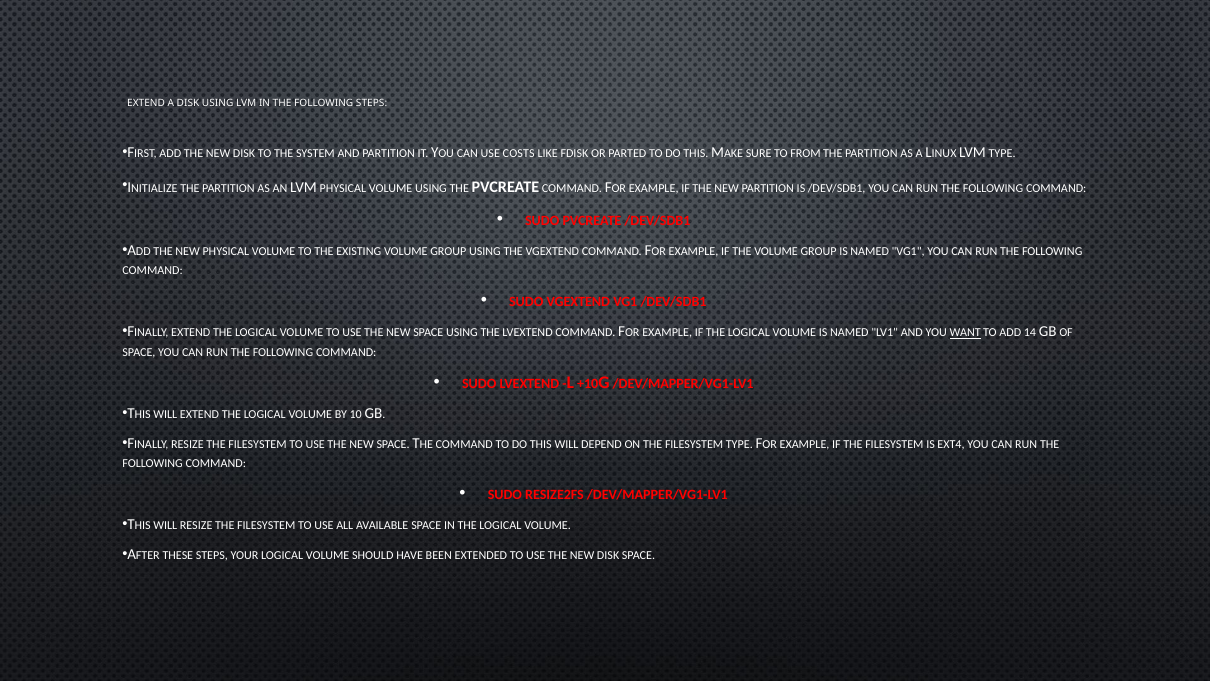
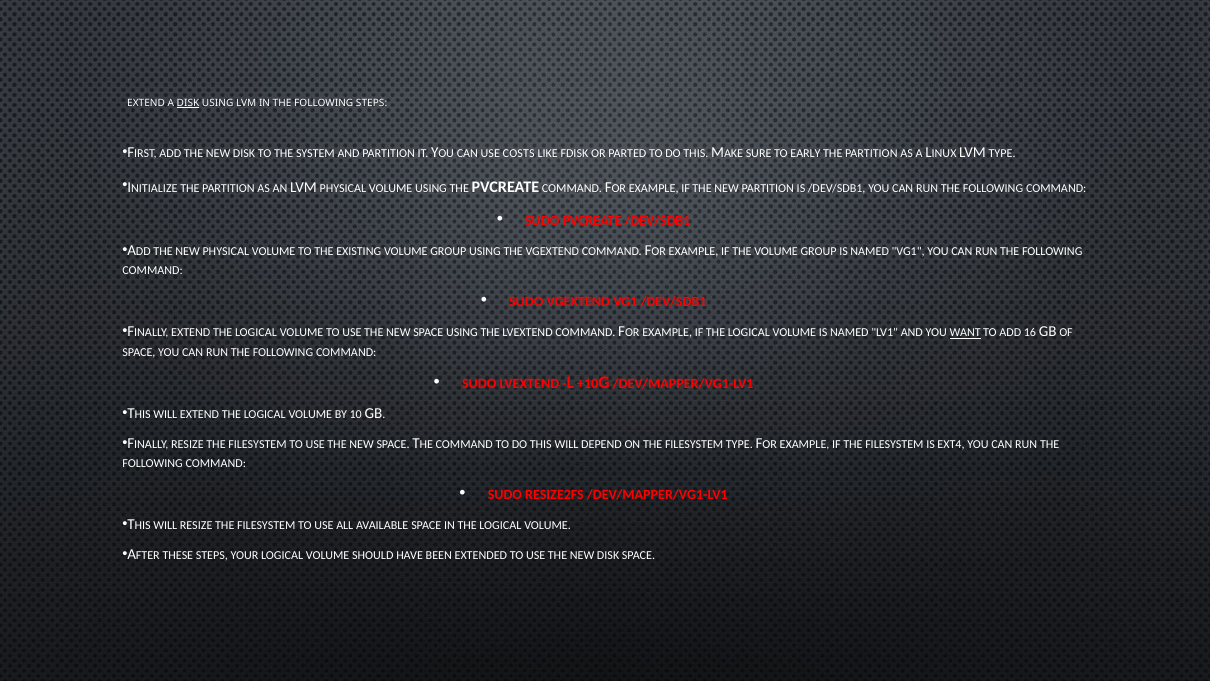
DISK at (188, 103) underline: none -> present
FROM: FROM -> EARLY
14: 14 -> 16
